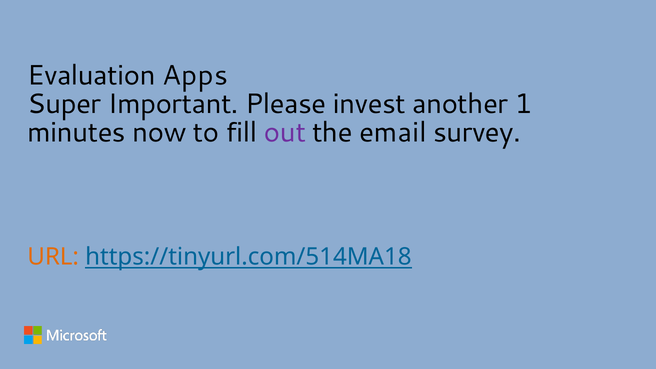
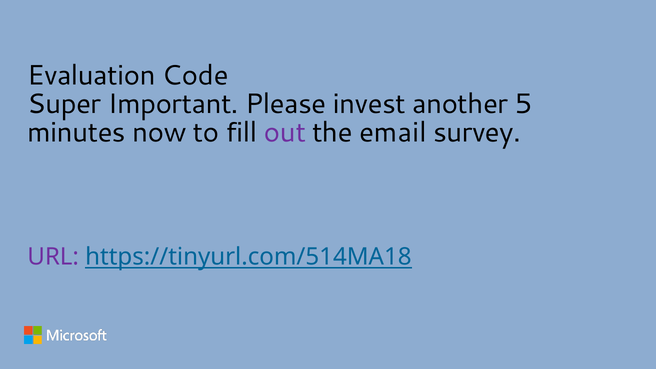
Apps: Apps -> Code
1: 1 -> 5
URL colour: orange -> purple
